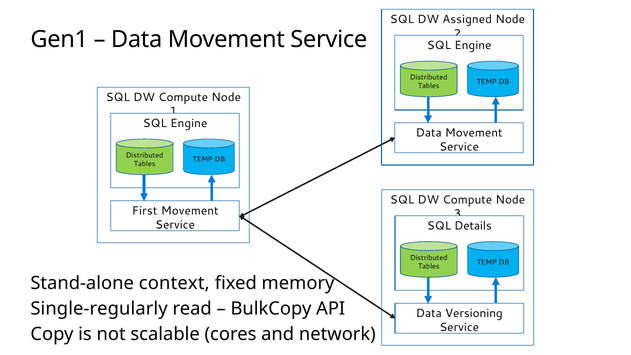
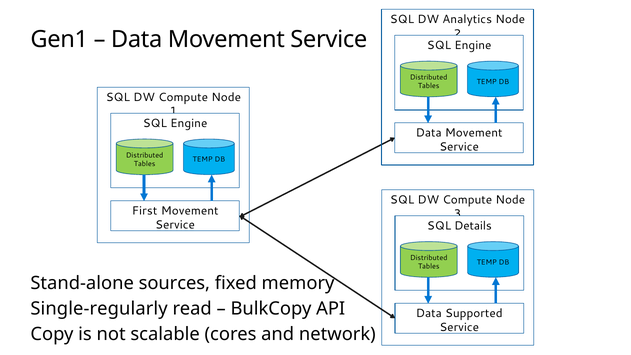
Assigned: Assigned -> Analytics
context: context -> sources
Versioning: Versioning -> Supported
